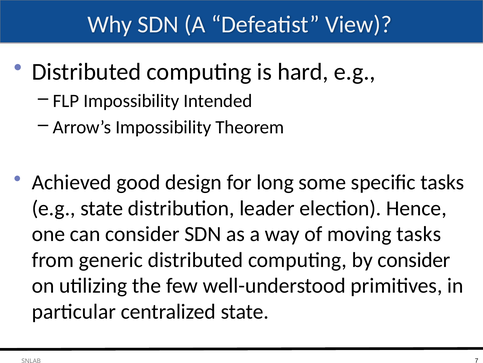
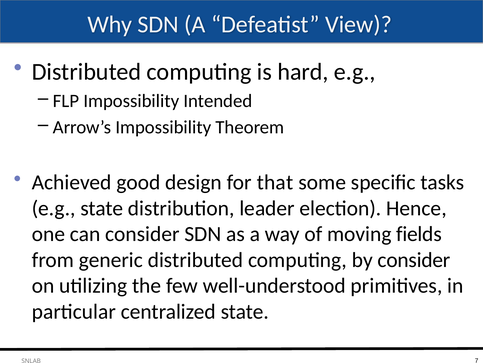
long: long -> that
moving tasks: tasks -> fields
